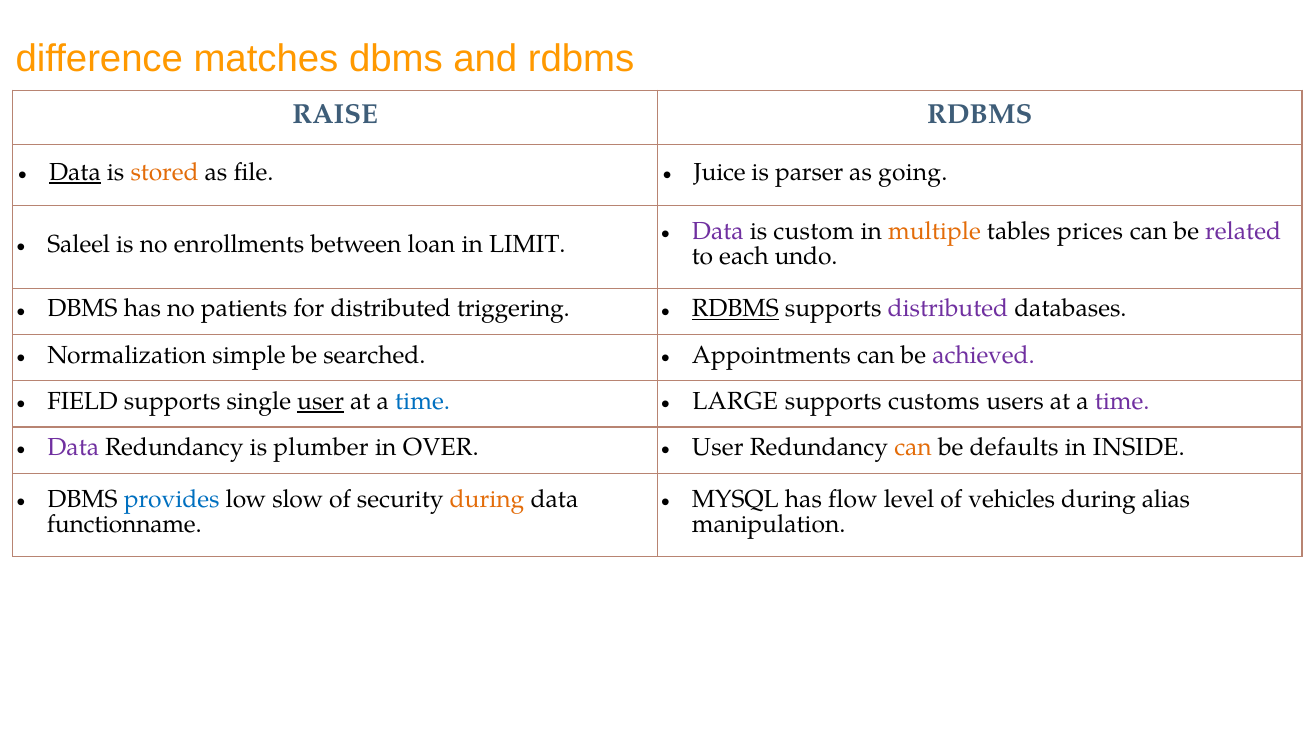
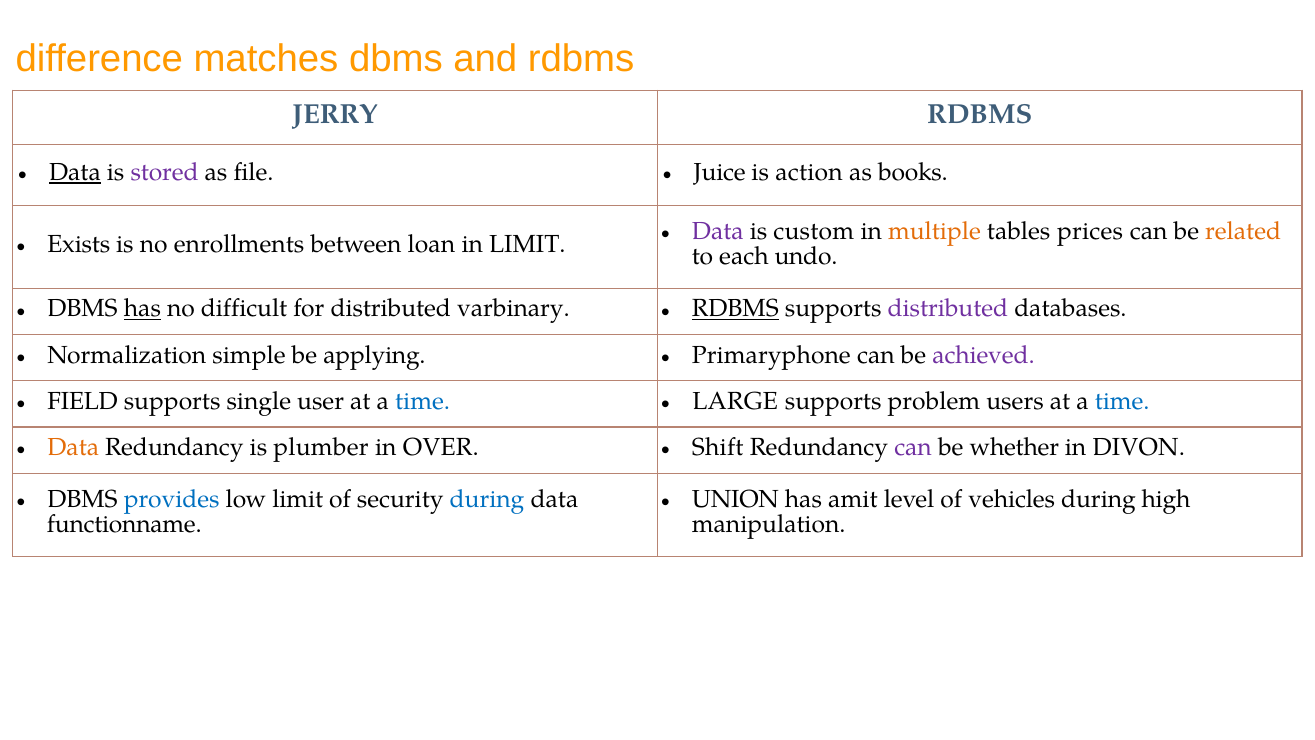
RAISE: RAISE -> JERRY
stored colour: orange -> purple
parser: parser -> action
going: going -> books
related colour: purple -> orange
Saleel: Saleel -> Exists
has at (142, 309) underline: none -> present
patients: patients -> difficult
triggering: triggering -> varbinary
searched: searched -> applying
Appointments: Appointments -> Primaryphone
user at (321, 401) underline: present -> none
customs: customs -> problem
time at (1122, 401) colour: purple -> blue
Data at (73, 447) colour: purple -> orange
User at (718, 447): User -> Shift
can at (913, 447) colour: orange -> purple
defaults: defaults -> whether
INSIDE: INSIDE -> DIVON
low slow: slow -> limit
during at (487, 499) colour: orange -> blue
MYSQL: MYSQL -> UNION
flow: flow -> amit
alias: alias -> high
